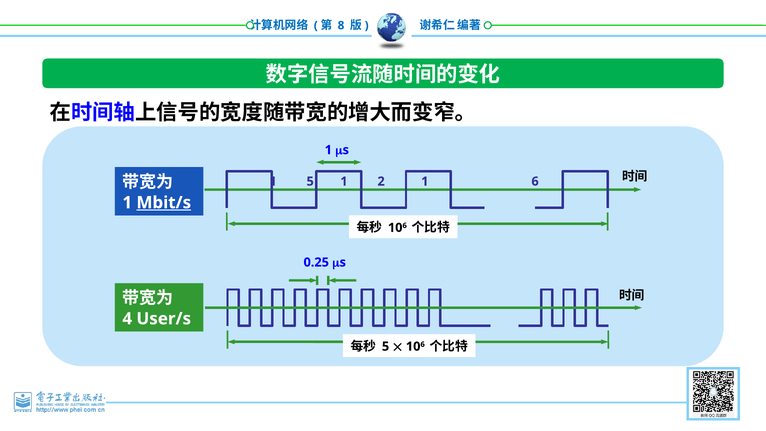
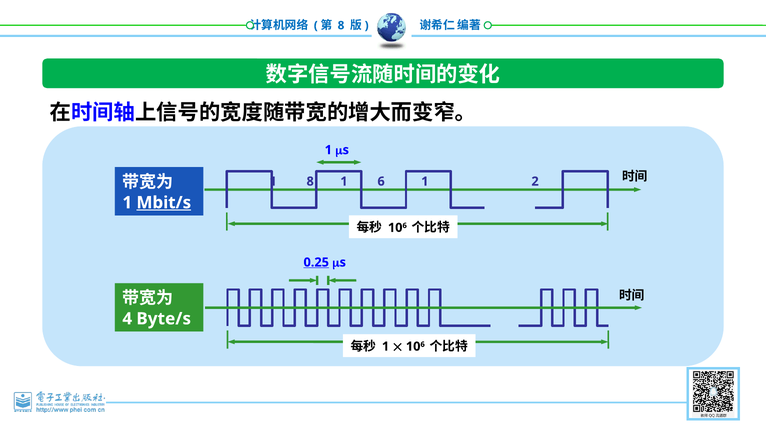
1 5: 5 -> 8
2: 2 -> 6
6: 6 -> 2
0.25 underline: none -> present
User/s: User/s -> Byte/s
5 at (386, 346): 5 -> 1
